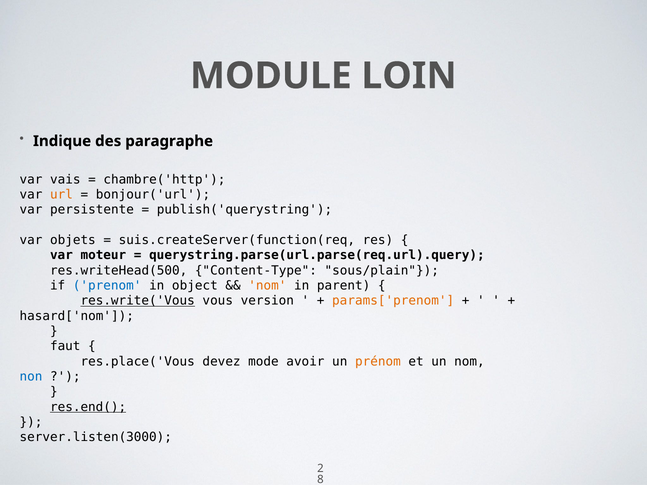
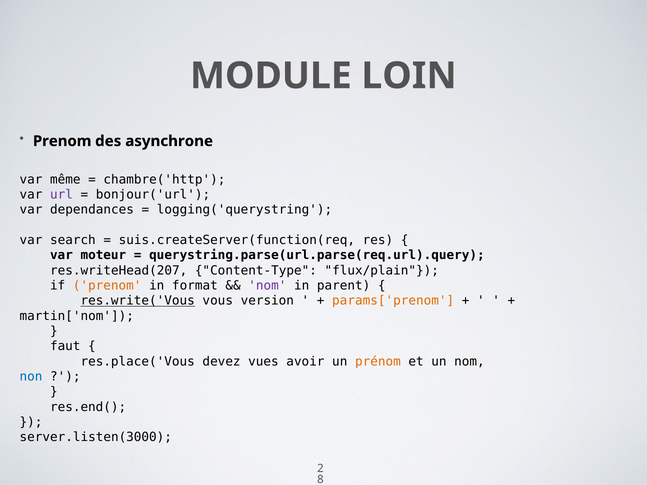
Indique at (62, 141): Indique -> Prenom
paragraphe: paragraphe -> asynchrone
vais: vais -> même
url colour: orange -> purple
persistente: persistente -> dependances
publish('querystring: publish('querystring -> logging('querystring
objets: objets -> search
res.writeHead(500: res.writeHead(500 -> res.writeHead(207
sous/plain: sous/plain -> flux/plain
prenom at (107, 286) colour: blue -> orange
object: object -> format
nom at (267, 286) colour: orange -> purple
hasard['nom: hasard['nom -> martin['nom
mode: mode -> vues
res.end( underline: present -> none
